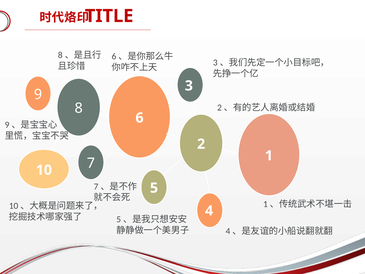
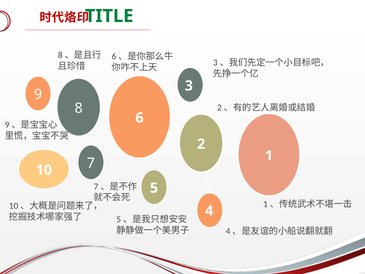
TITLE colour: red -> green
